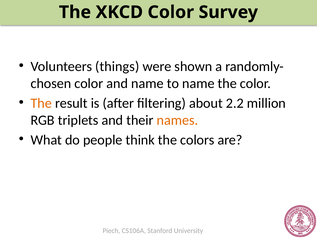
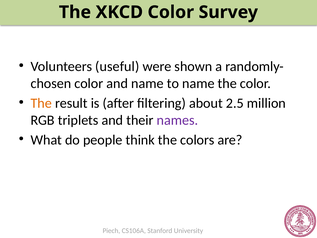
things: things -> useful
2.2: 2.2 -> 2.5
names colour: orange -> purple
